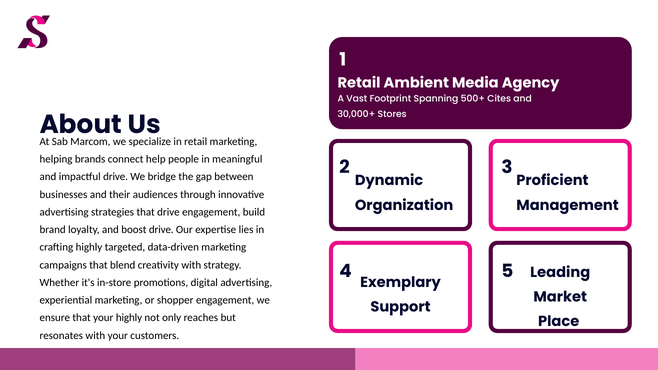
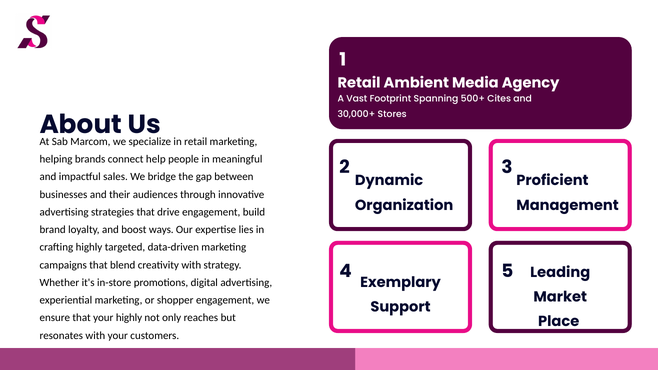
impactful drive: drive -> sales
boost drive: drive -> ways
